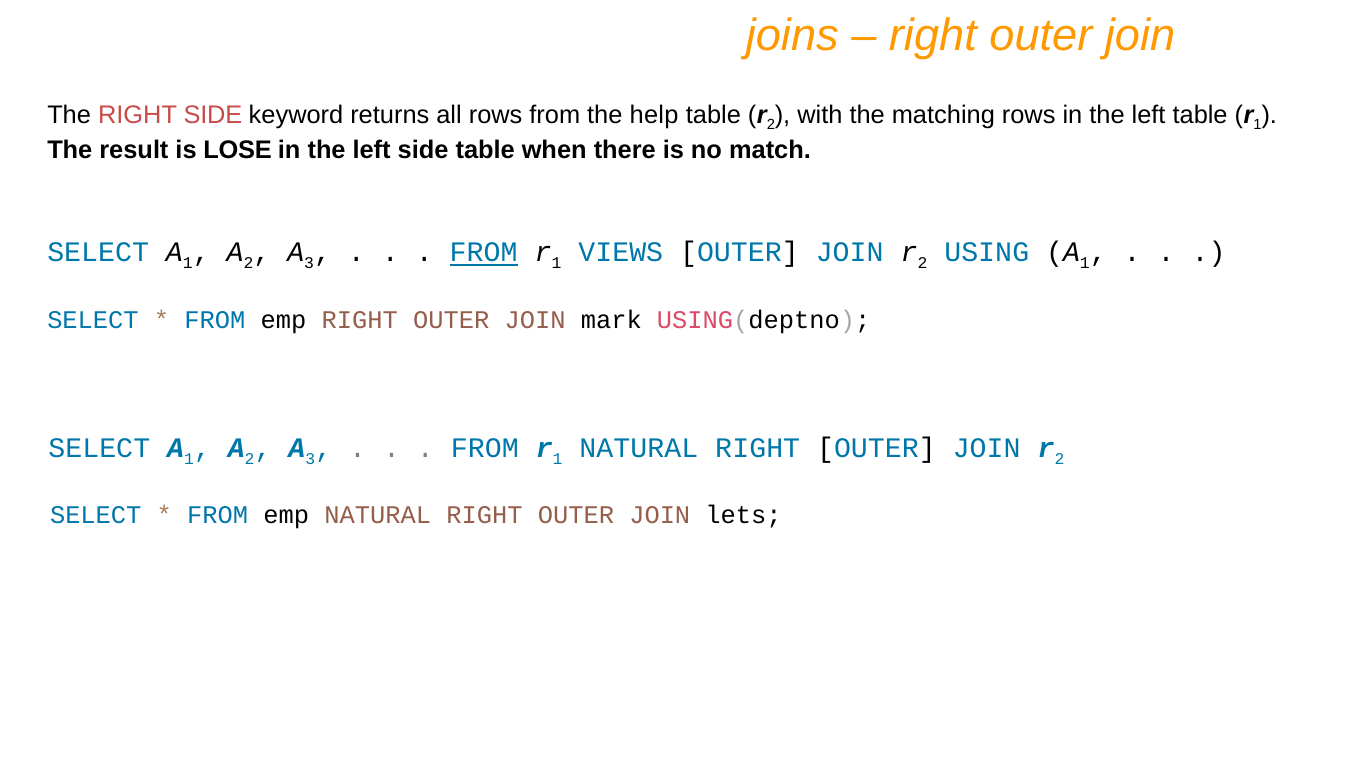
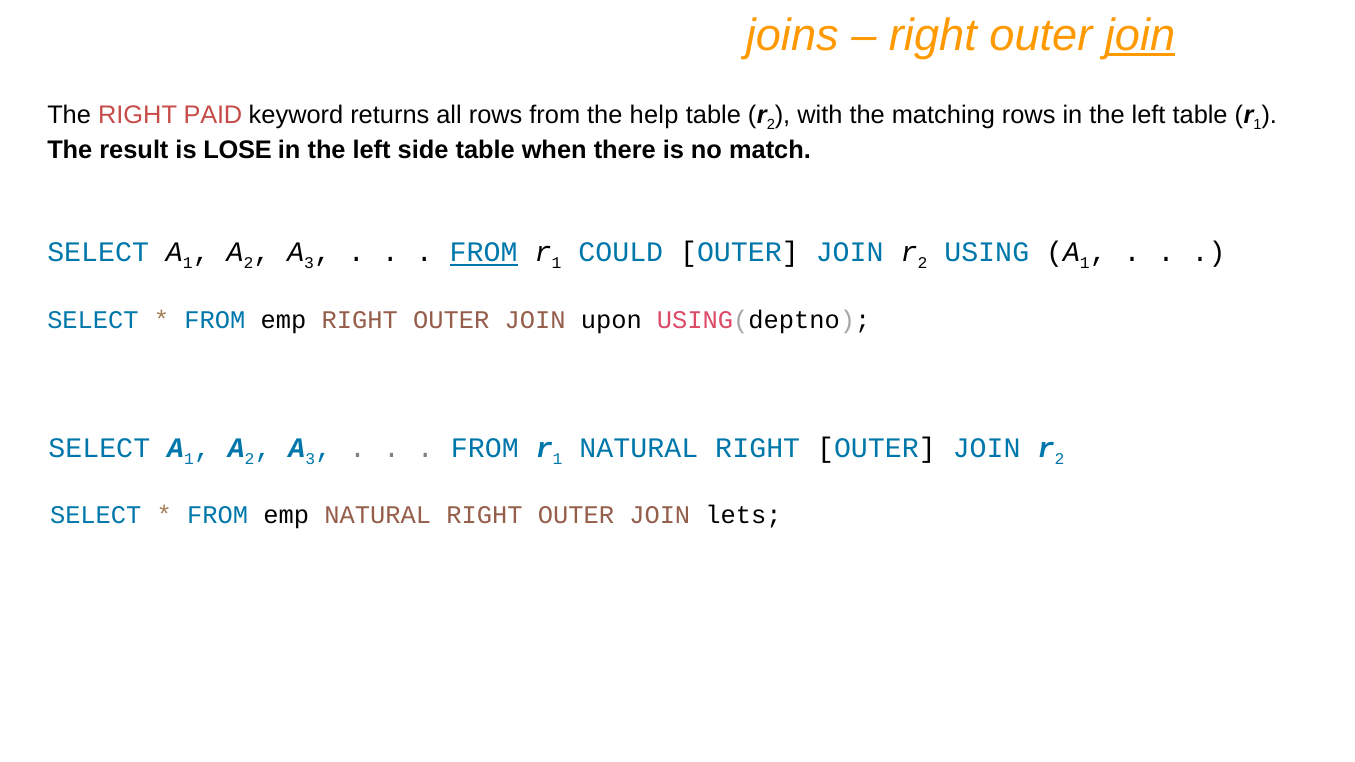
join at (1140, 35) underline: none -> present
RIGHT SIDE: SIDE -> PAID
VIEWS: VIEWS -> COULD
mark: mark -> upon
